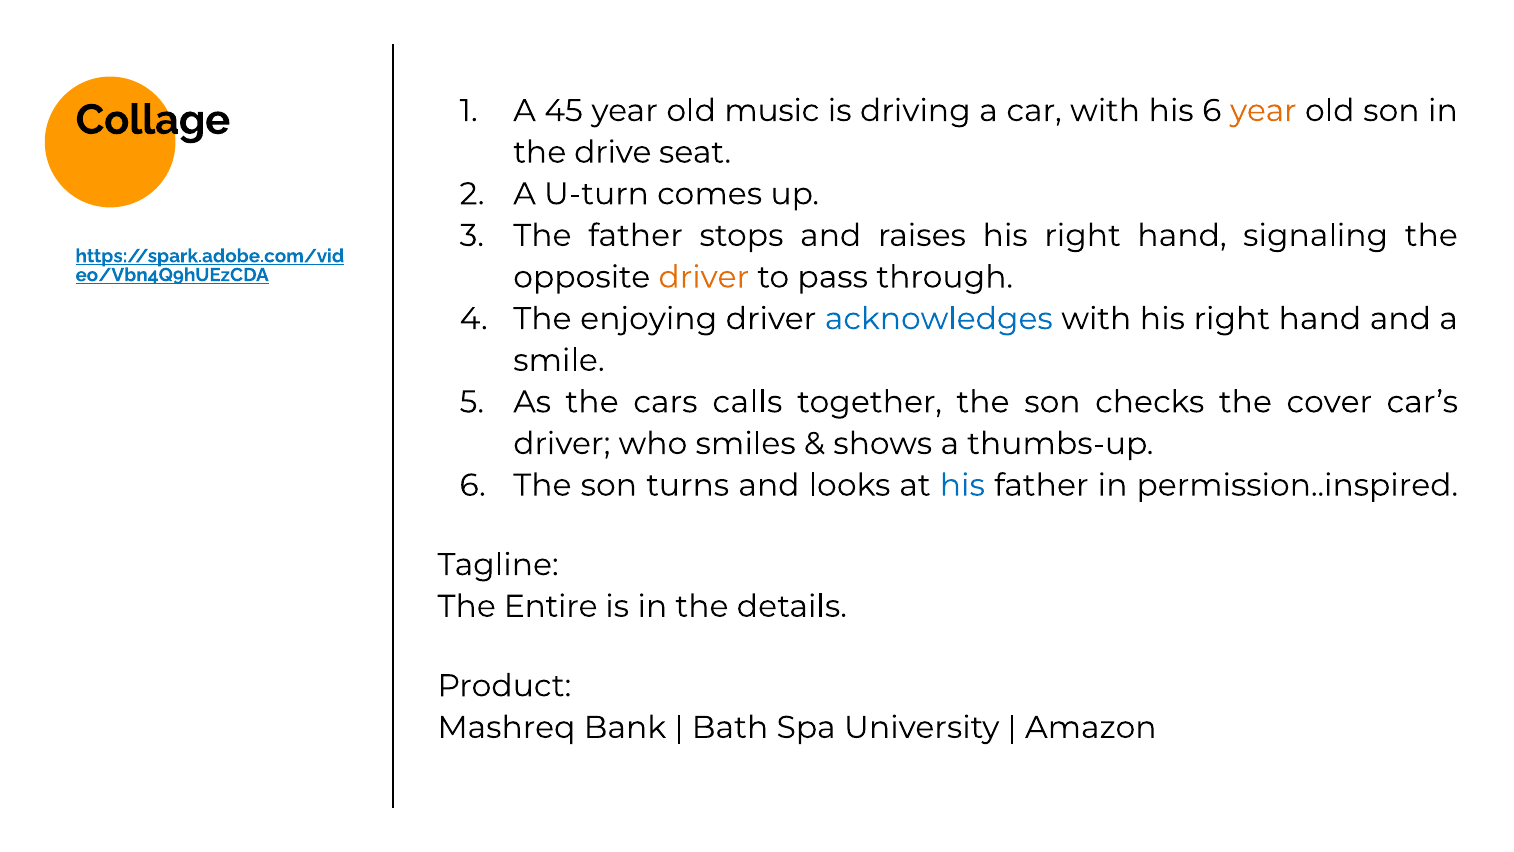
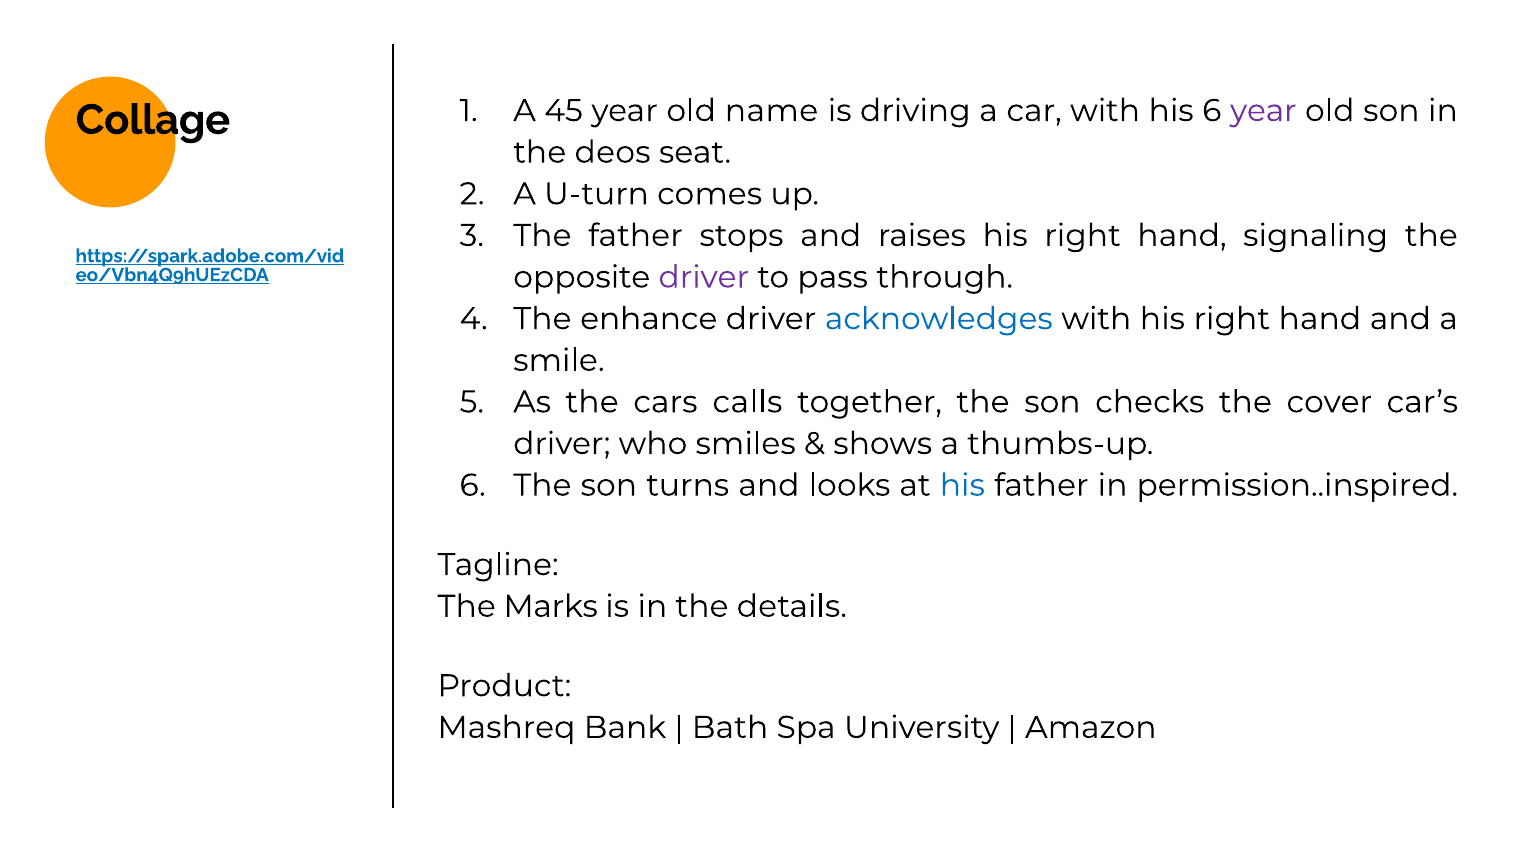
music: music -> name
year at (1263, 111) colour: orange -> purple
drive: drive -> deos
driver at (704, 277) colour: orange -> purple
enjoying: enjoying -> enhance
Entire: Entire -> Marks
